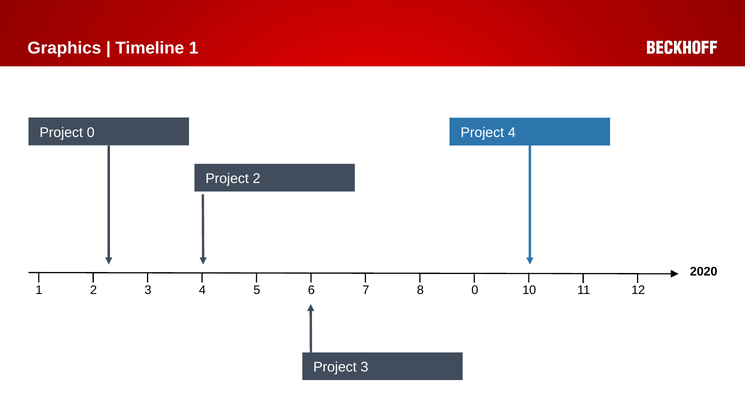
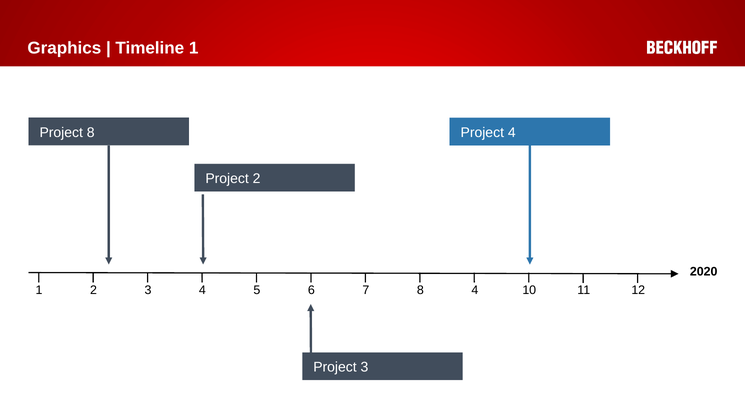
Project 0: 0 -> 8
1 0: 0 -> 4
